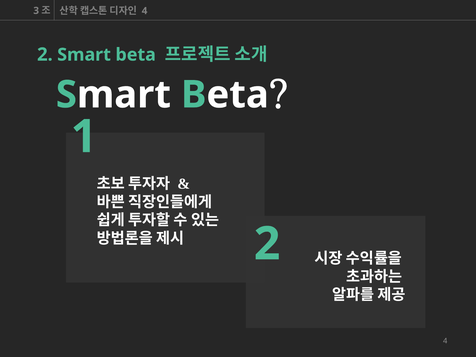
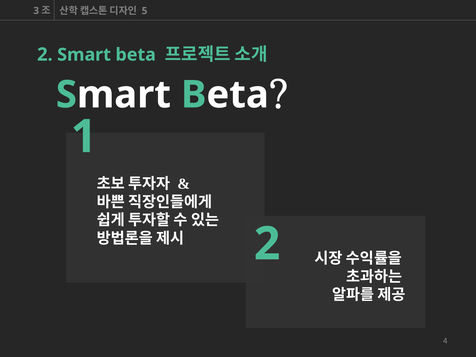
4 at (145, 11): 4 -> 5
